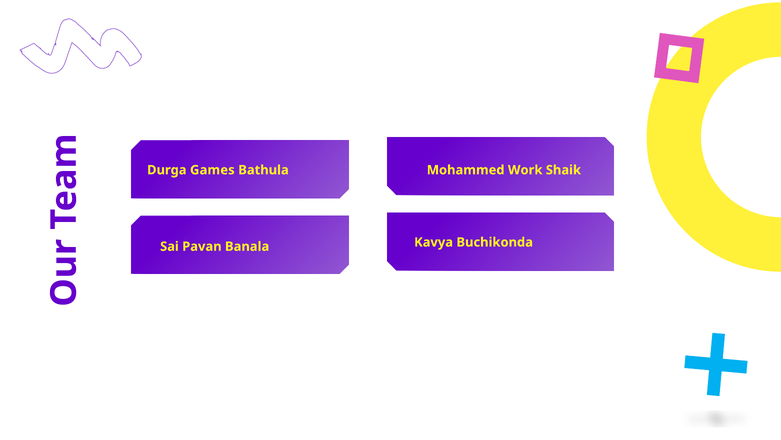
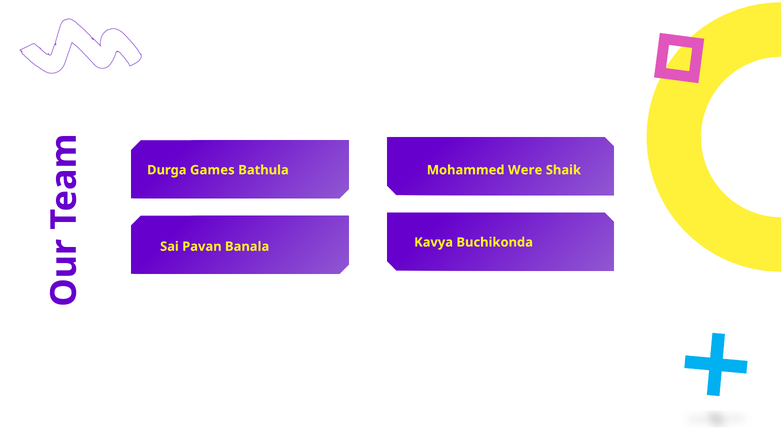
Work: Work -> Were
